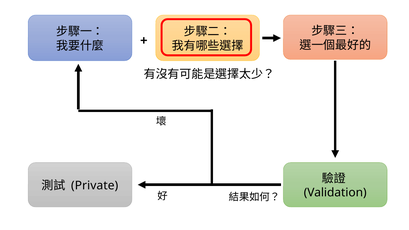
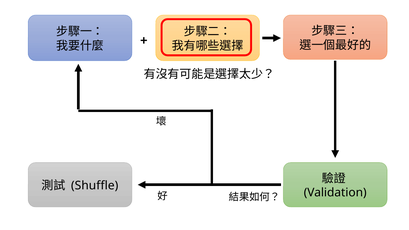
Private: Private -> Shuffle
